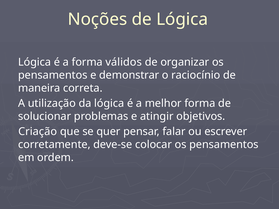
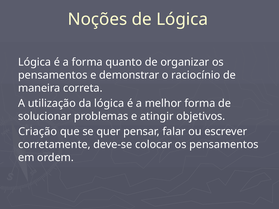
válidos: válidos -> quanto
